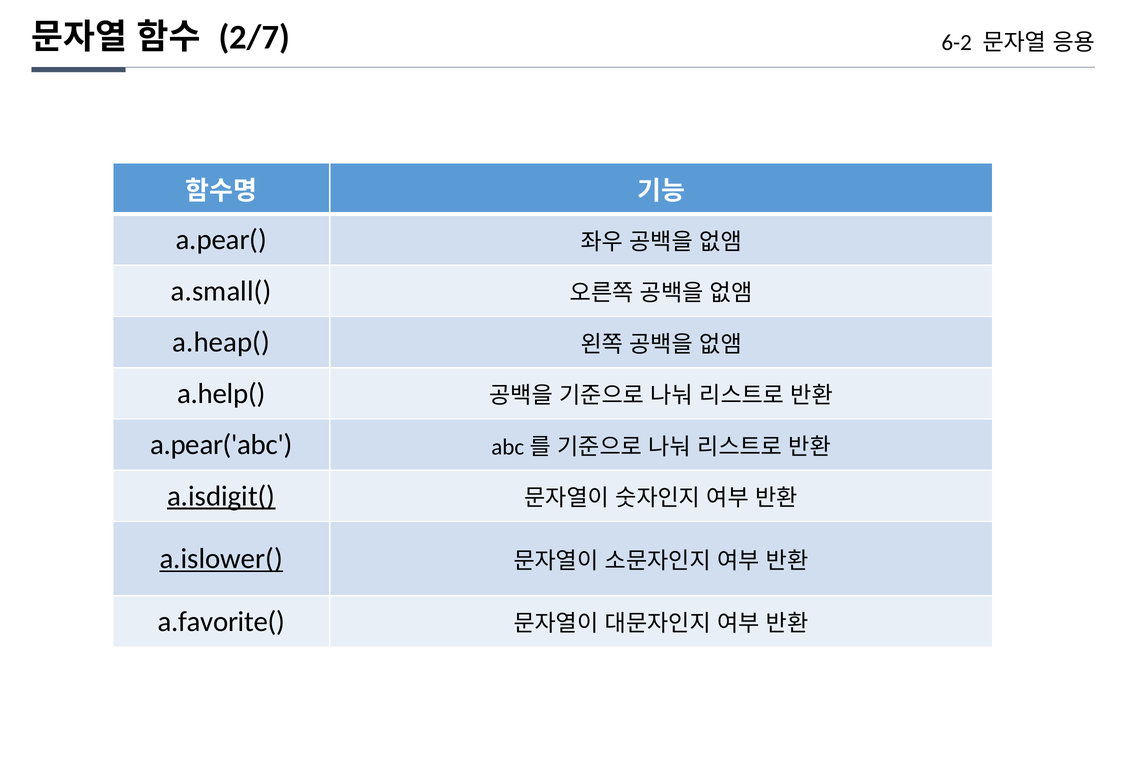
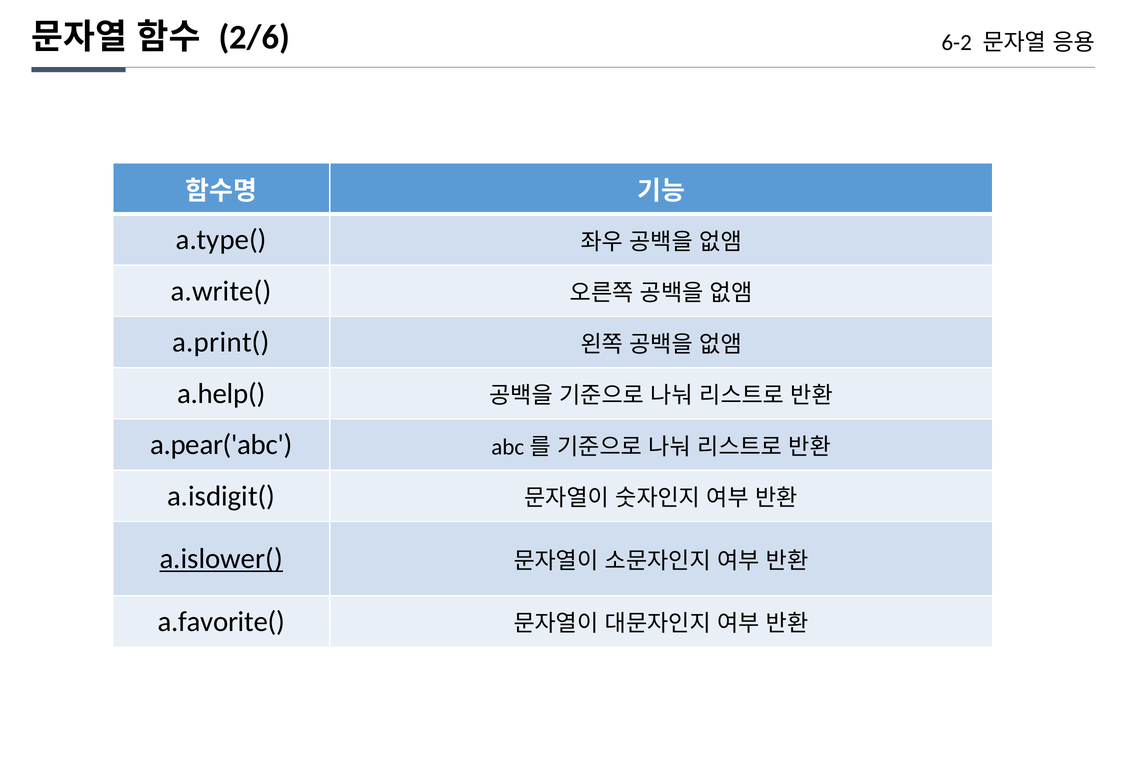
2/7: 2/7 -> 2/6
a.pear(: a.pear( -> a.type(
a.small(: a.small( -> a.write(
a.heap(: a.heap( -> a.print(
a.isdigit( underline: present -> none
